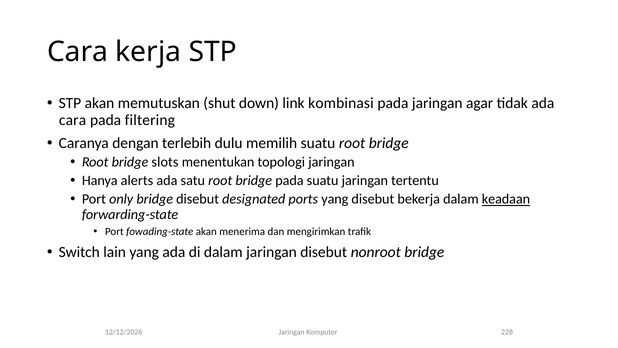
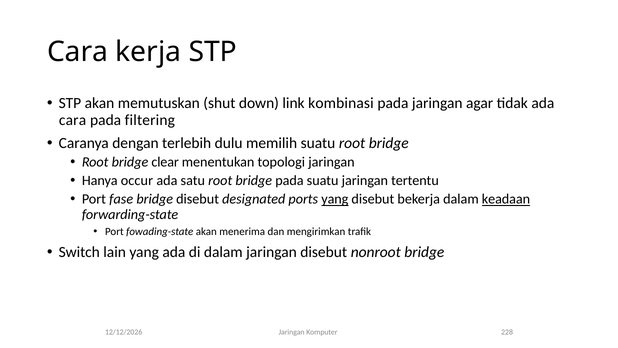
slots: slots -> clear
alerts: alerts -> occur
only: only -> fase
yang at (335, 199) underline: none -> present
